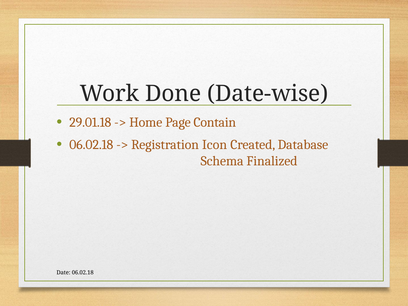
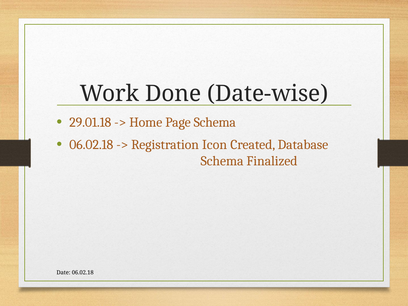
Page Contain: Contain -> Schema
